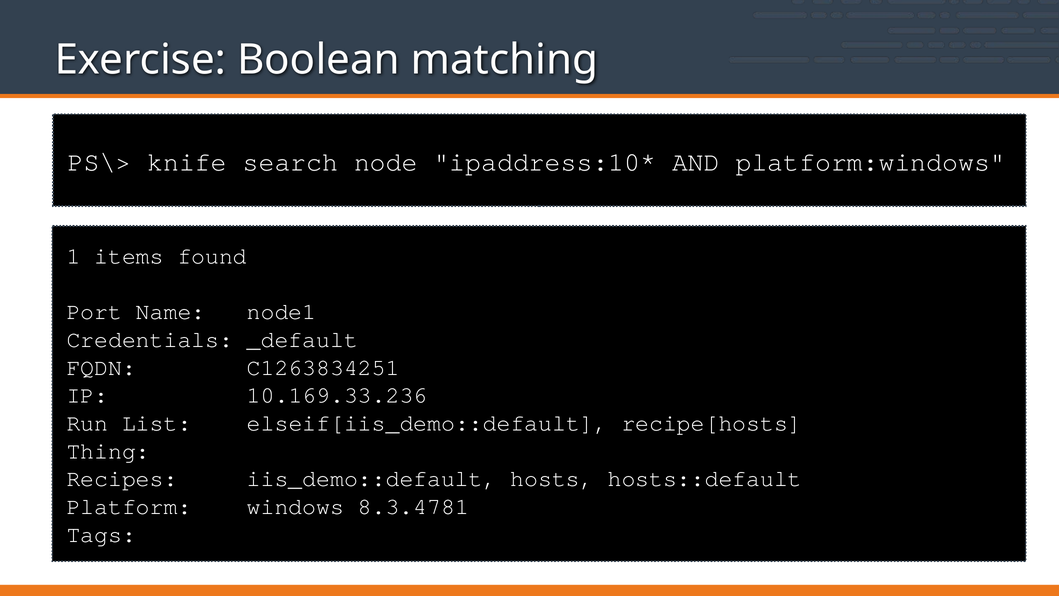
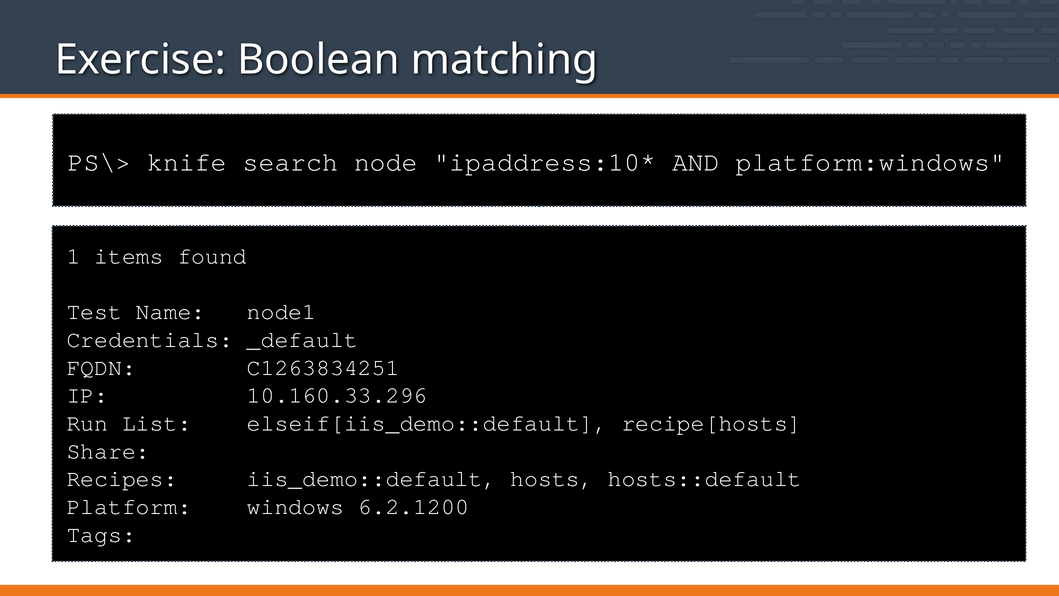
Port: Port -> Test
10.169.33.236: 10.169.33.236 -> 10.160.33.296
Thing: Thing -> Share
8.3.4781: 8.3.4781 -> 6.2.1200
